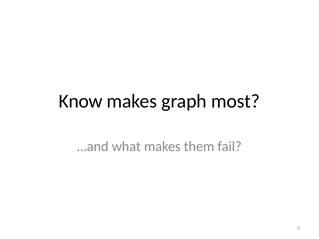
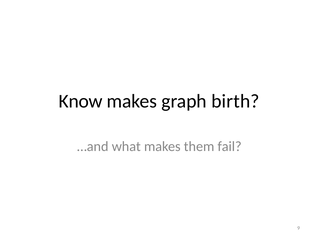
most: most -> birth
